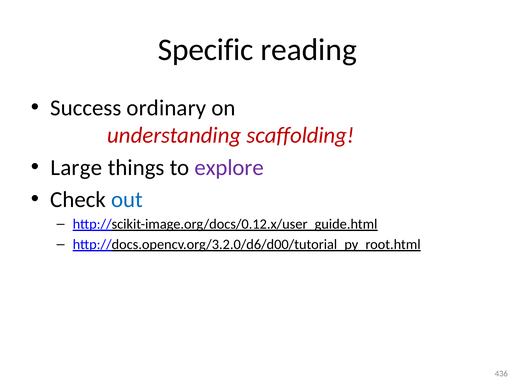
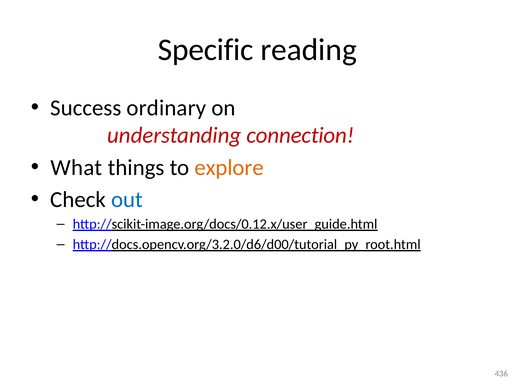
scaffolding: scaffolding -> connection
Large: Large -> What
explore colour: purple -> orange
